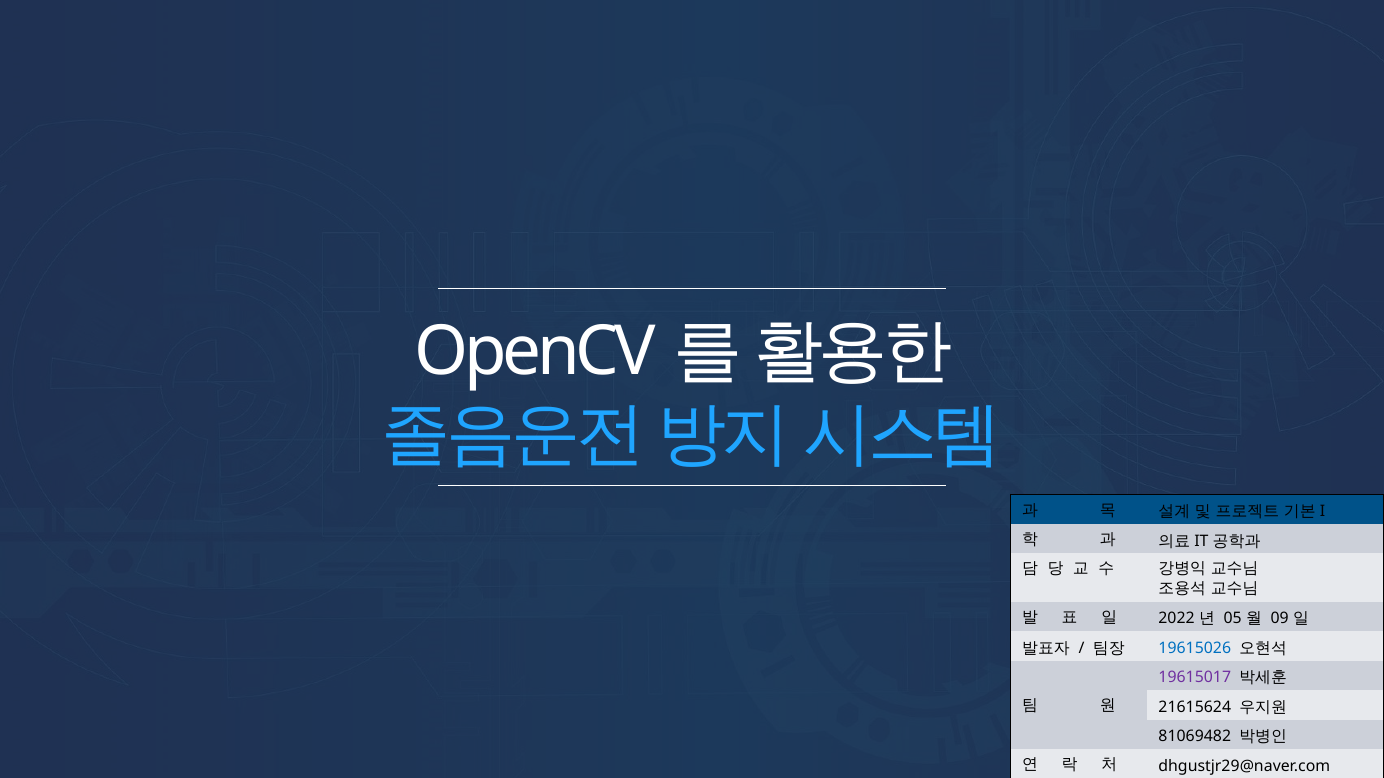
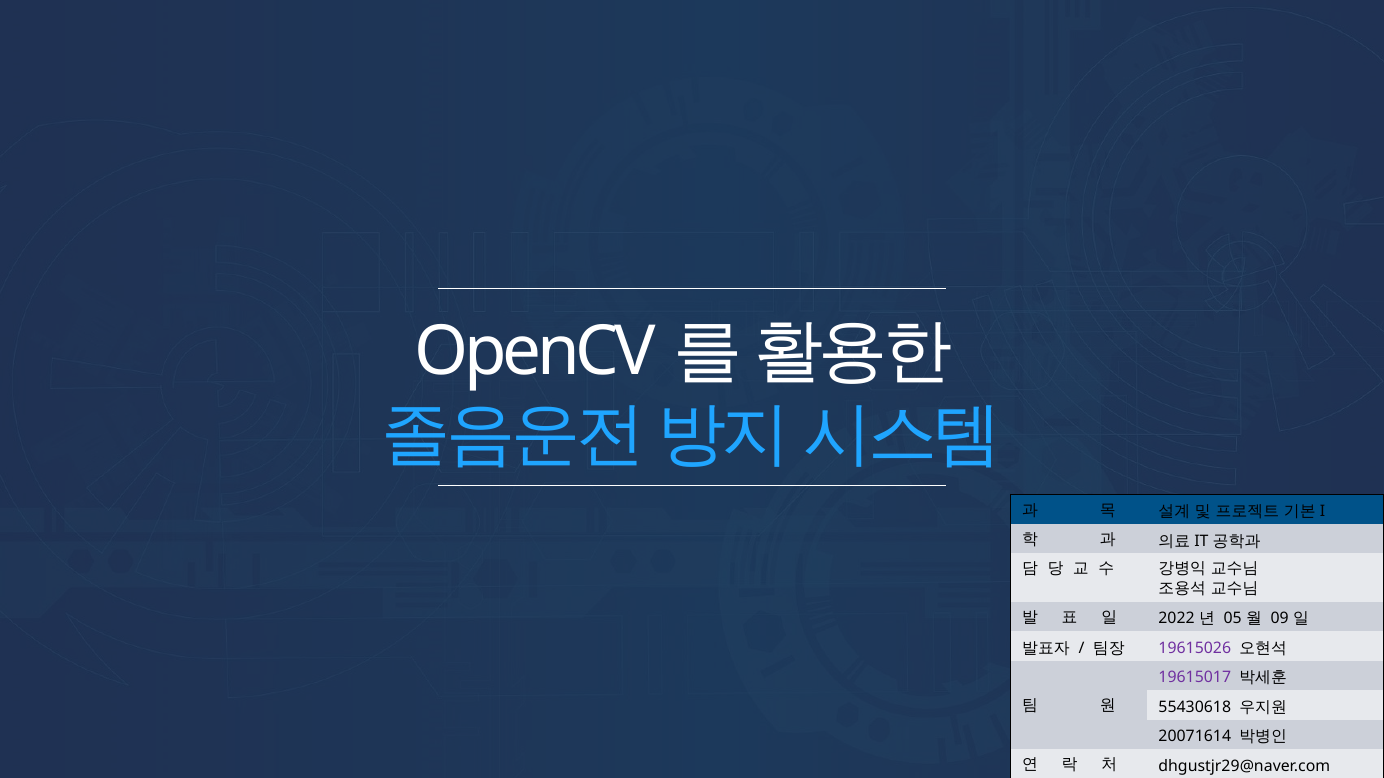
19615026 colour: blue -> purple
21615624: 21615624 -> 55430618
81069482: 81069482 -> 20071614
